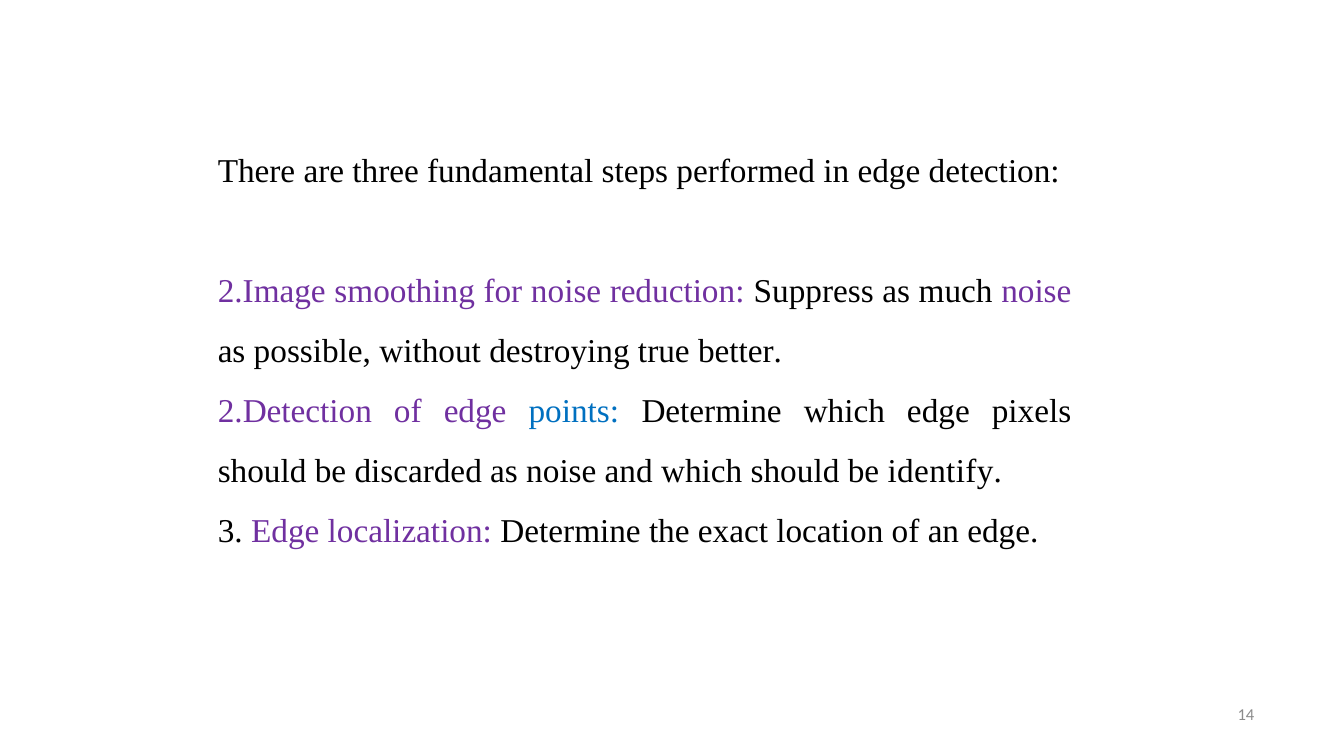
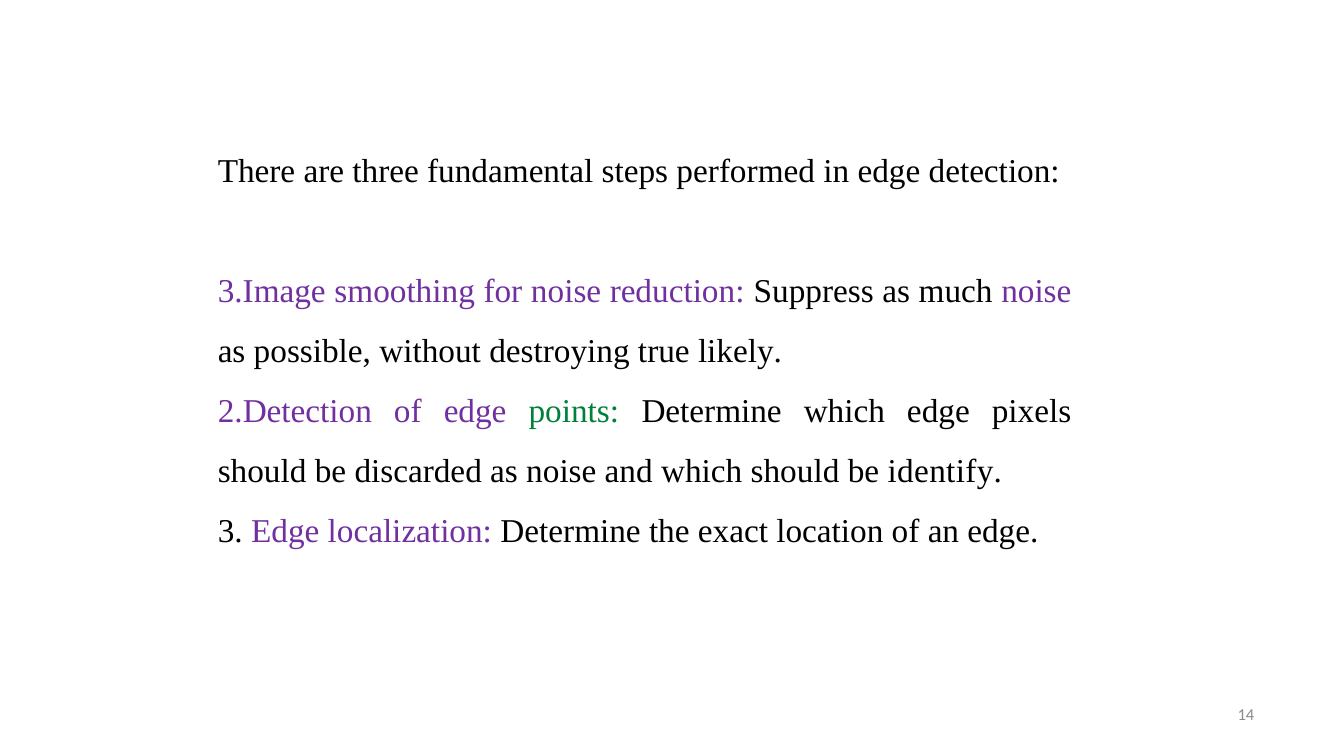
2.Image: 2.Image -> 3.Image
better: better -> likely
points colour: blue -> green
